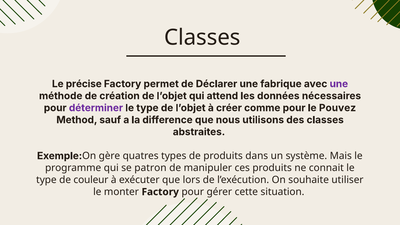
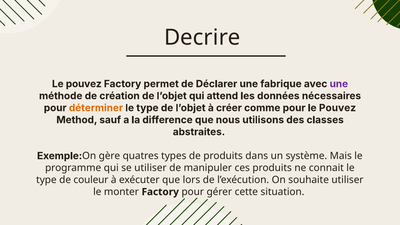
Classes at (202, 38): Classes -> Decrire
précise at (84, 84): précise -> pouvez
déterminer colour: purple -> orange
se patron: patron -> utiliser
